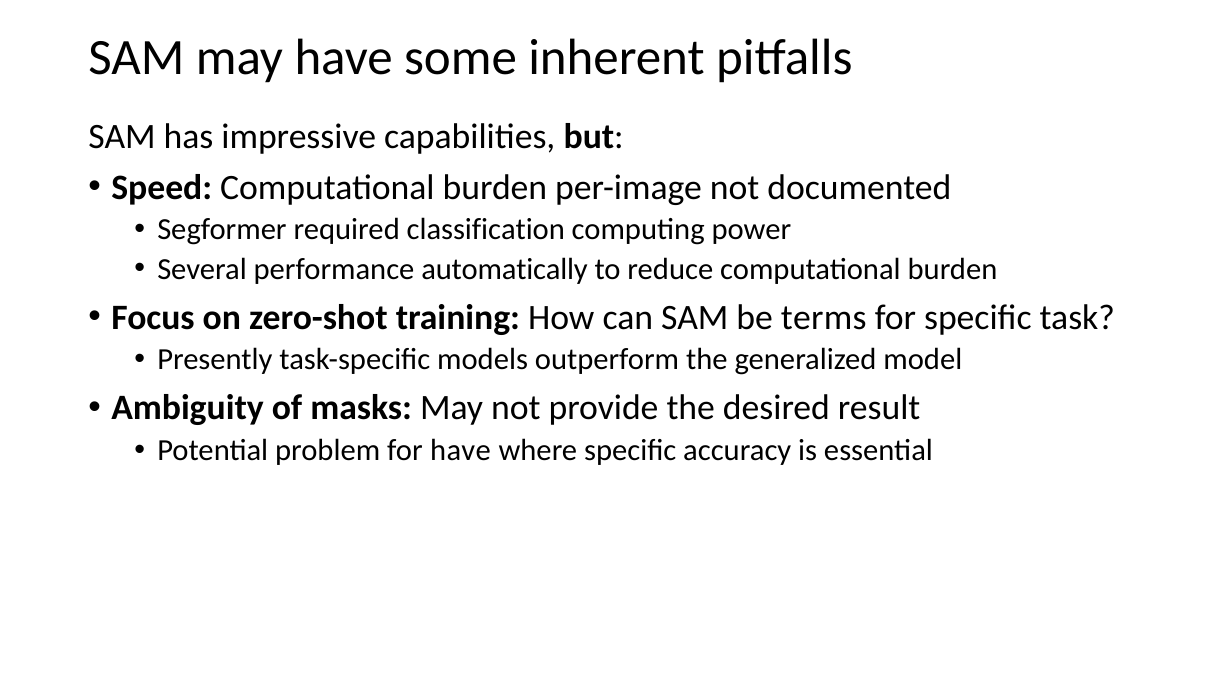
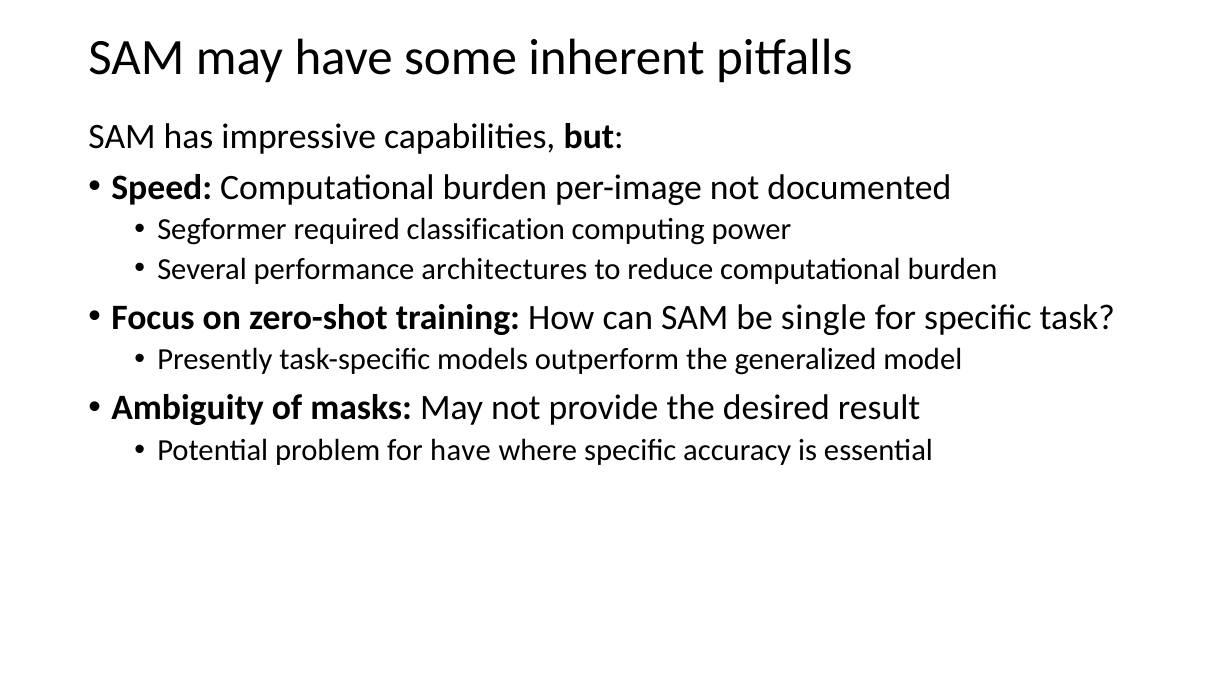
automatically: automatically -> architectures
terms: terms -> single
